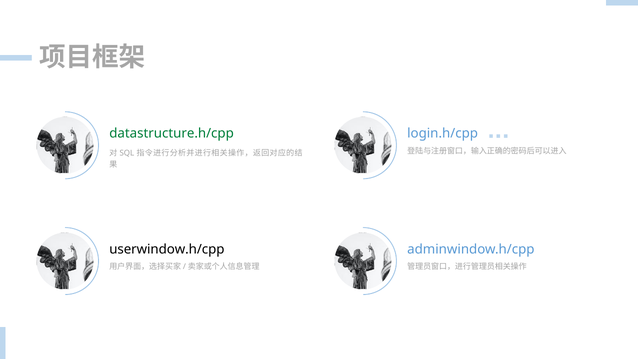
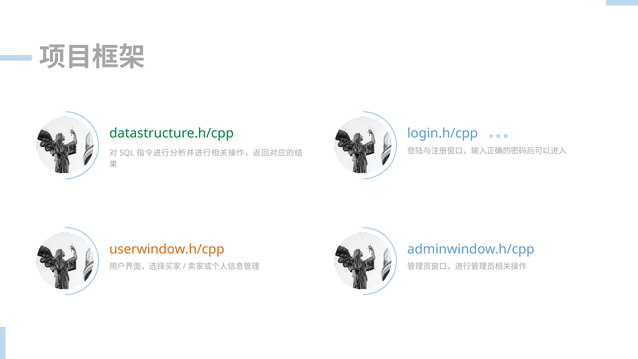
userwindow.h/cpp colour: black -> orange
